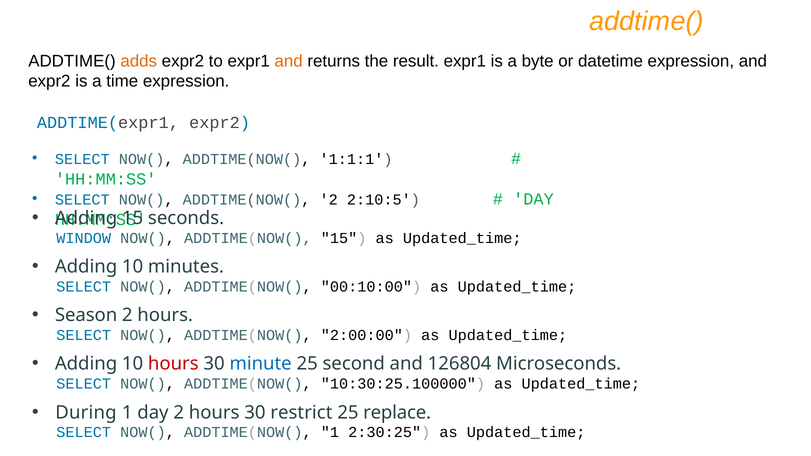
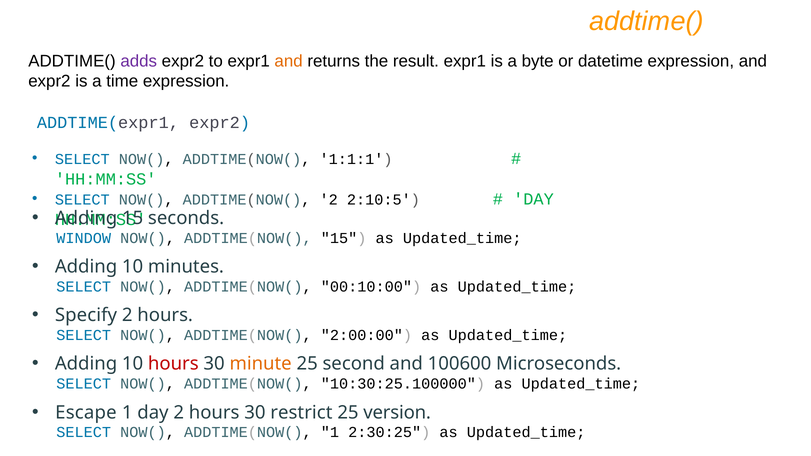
adds colour: orange -> purple
Season: Season -> Specify
minute colour: blue -> orange
126804: 126804 -> 100600
During: During -> Escape
replace: replace -> version
